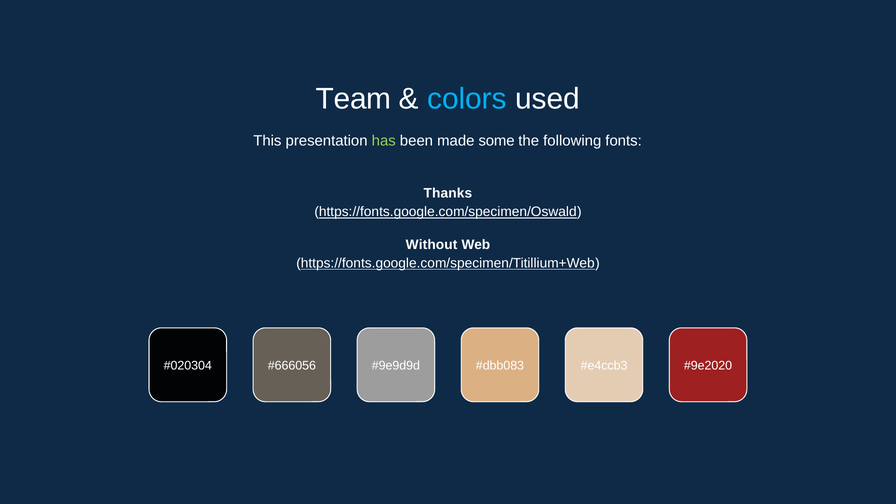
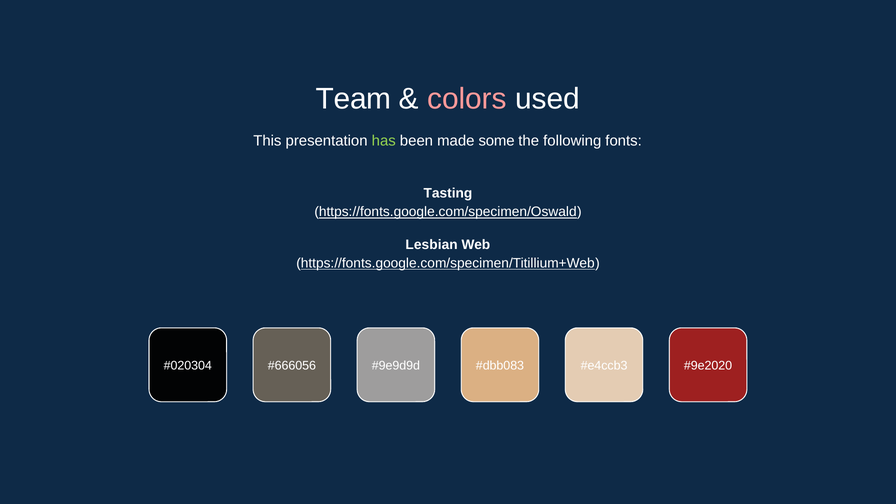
colors colour: light blue -> pink
Thanks: Thanks -> Tasting
Without: Without -> Lesbian
